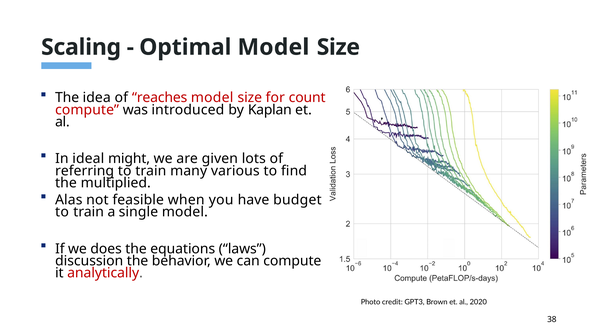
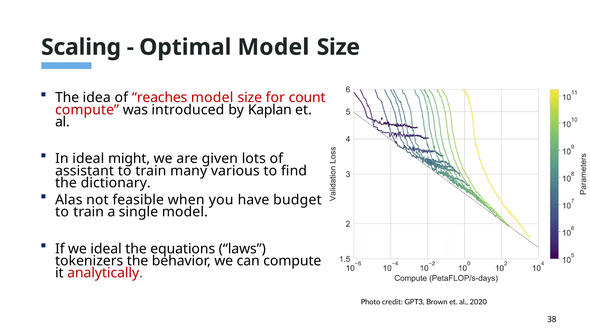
referring: referring -> assistant
multiplied: multiplied -> dictionary
we does: does -> ideal
discussion: discussion -> tokenizers
